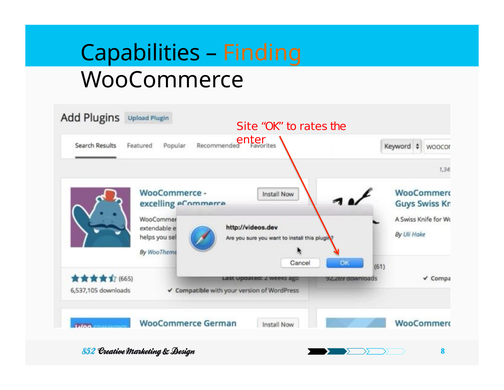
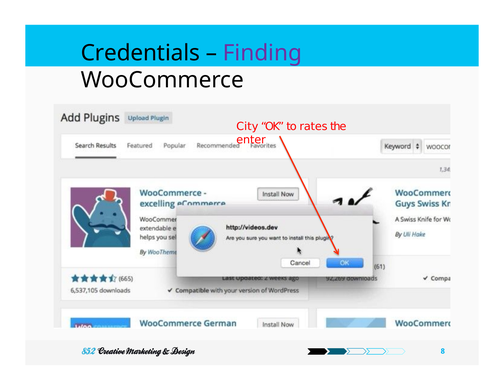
Capabilities: Capabilities -> Credentials
Finding colour: orange -> purple
Site: Site -> City
